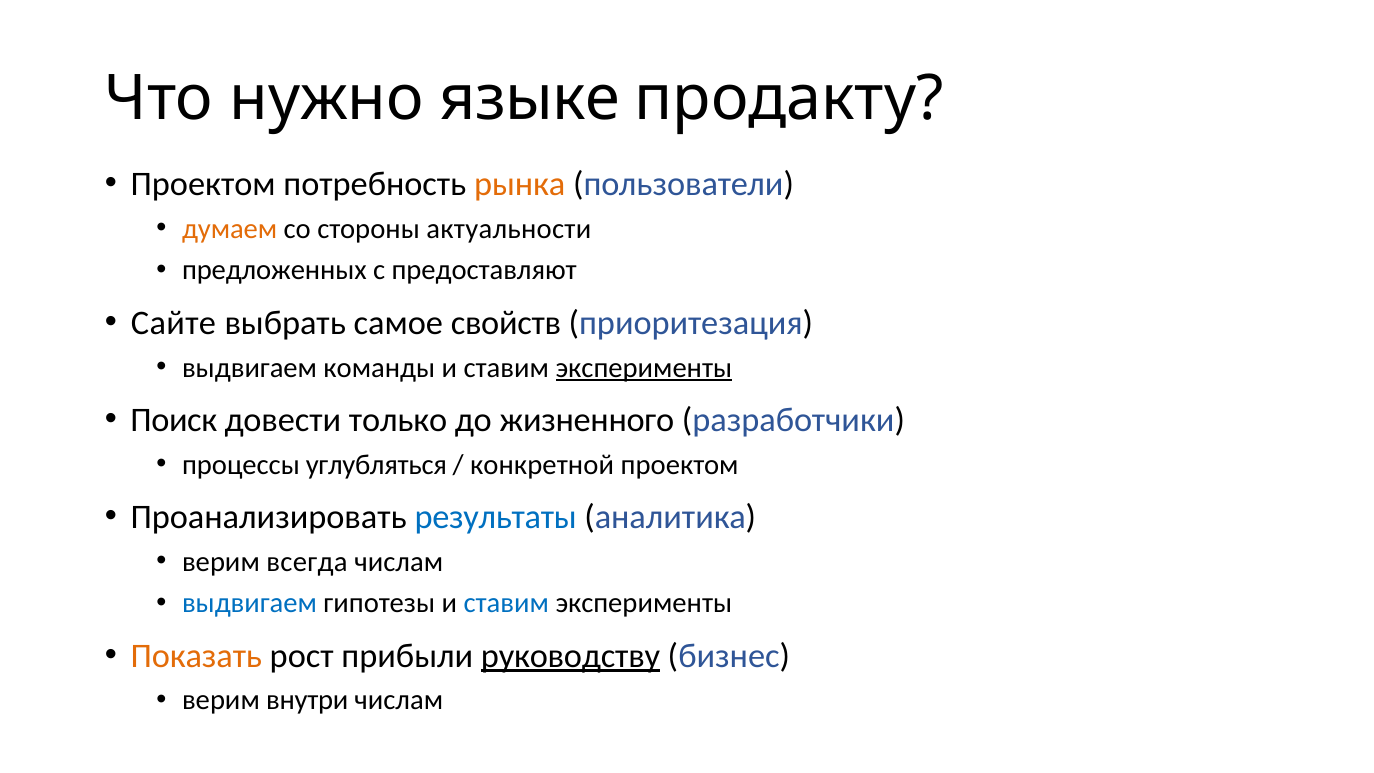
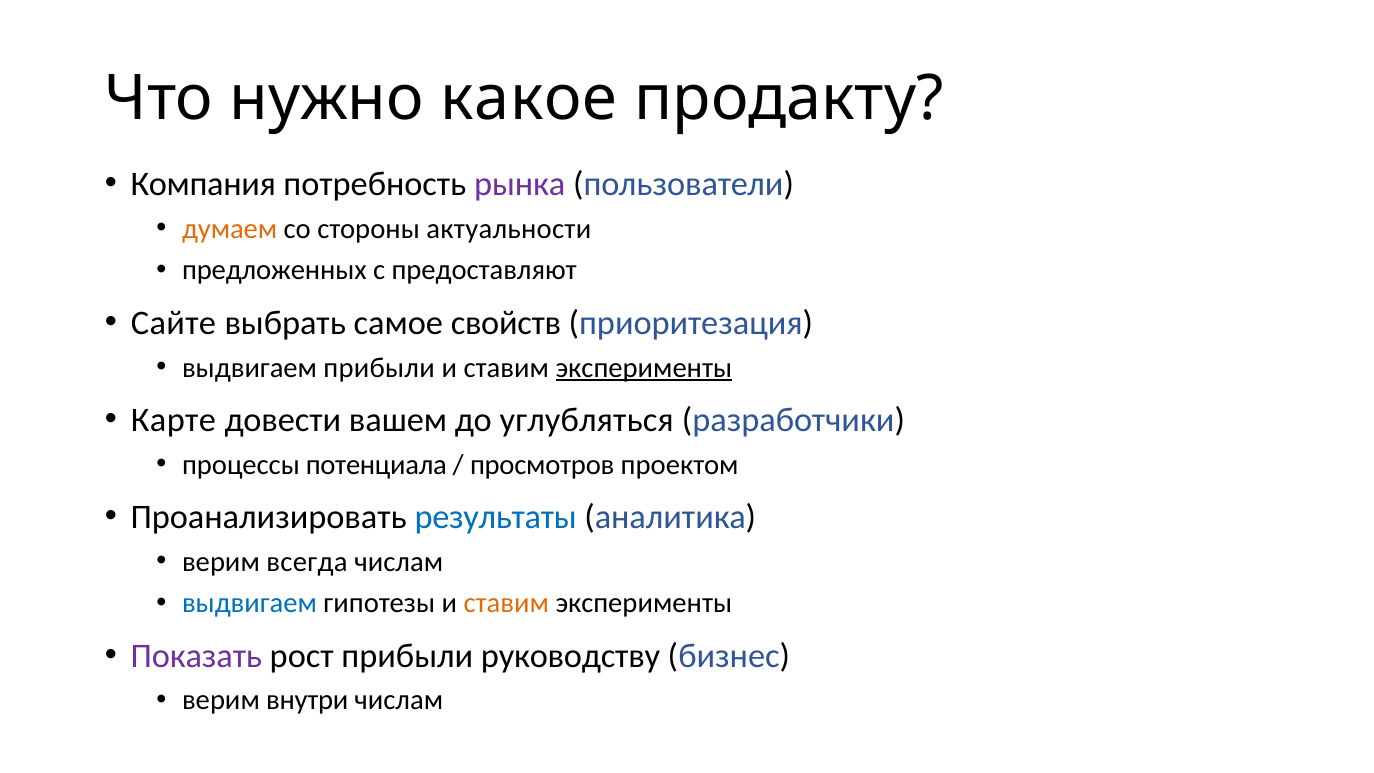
языке: языке -> какое
Проектом at (203, 184): Проектом -> Компания
рынка colour: orange -> purple
выдвигаем команды: команды -> прибыли
Поиск: Поиск -> Карте
только: только -> вашем
жизненного: жизненного -> углубляться
углубляться: углубляться -> потенциала
конкретной: конкретной -> просмотров
ставим at (506, 603) colour: blue -> orange
Показать colour: orange -> purple
руководству underline: present -> none
